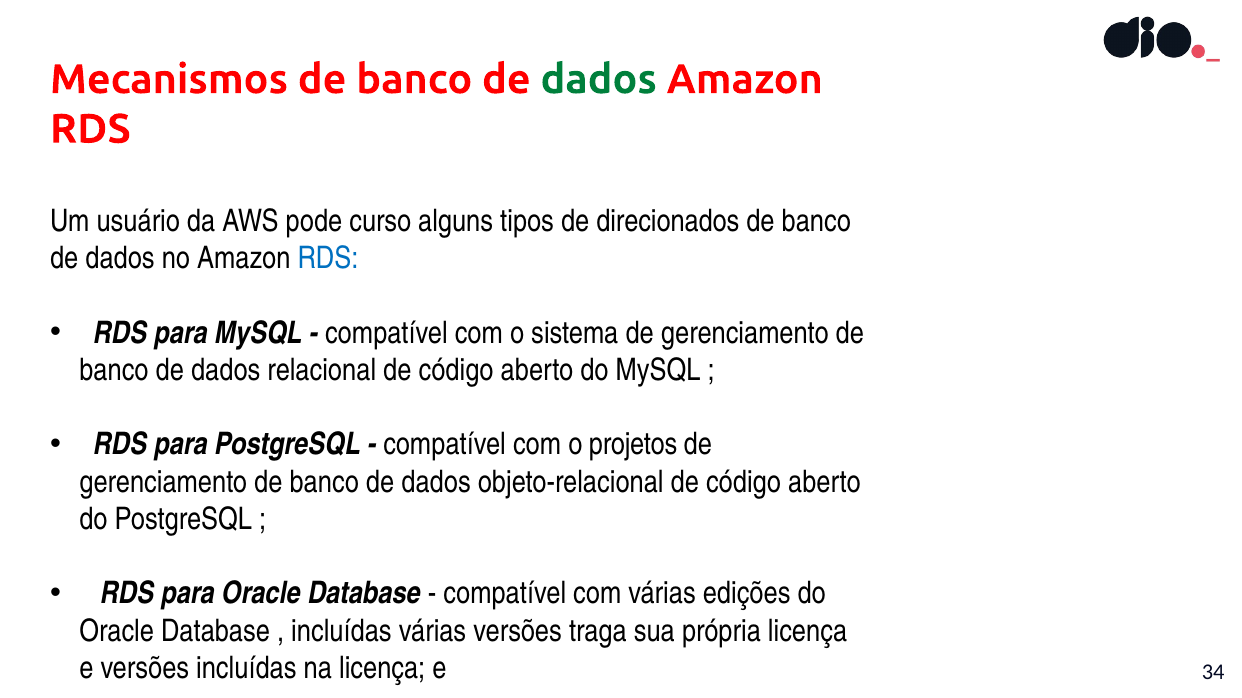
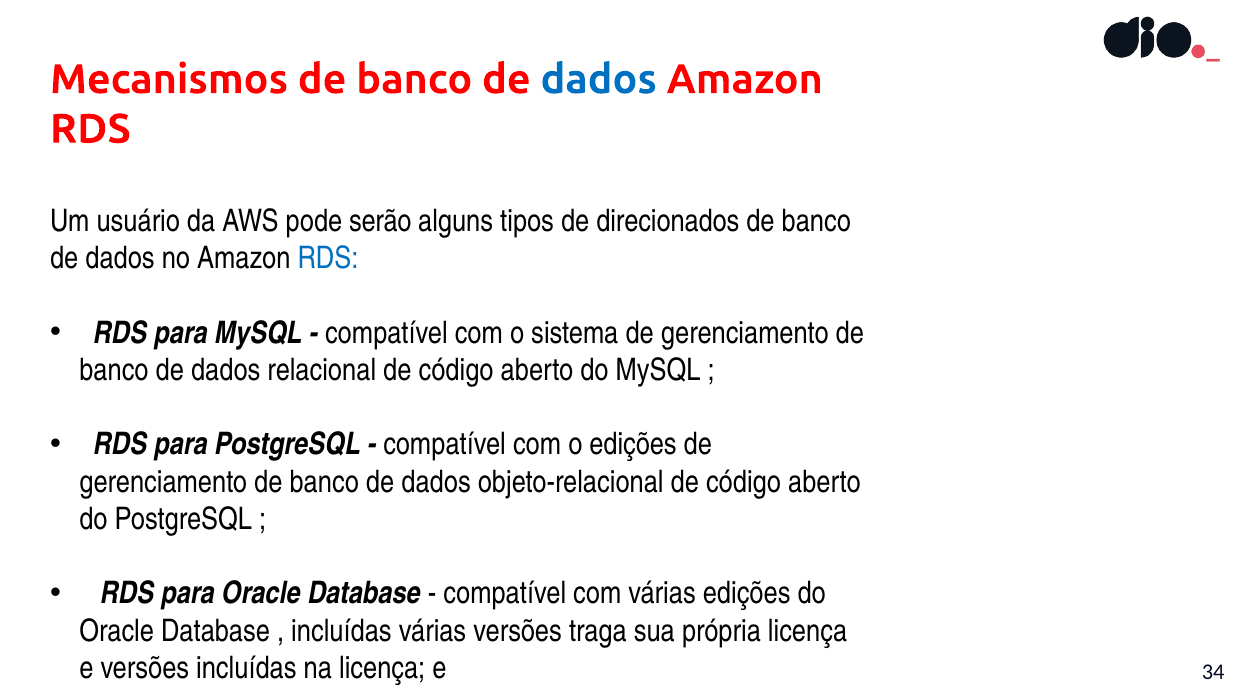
dados at (599, 79) colour: green -> blue
curso: curso -> serão
o projetos: projetos -> edições
